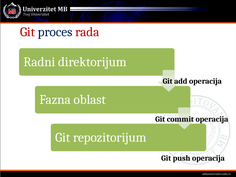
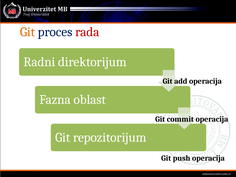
Git at (27, 32) colour: red -> orange
